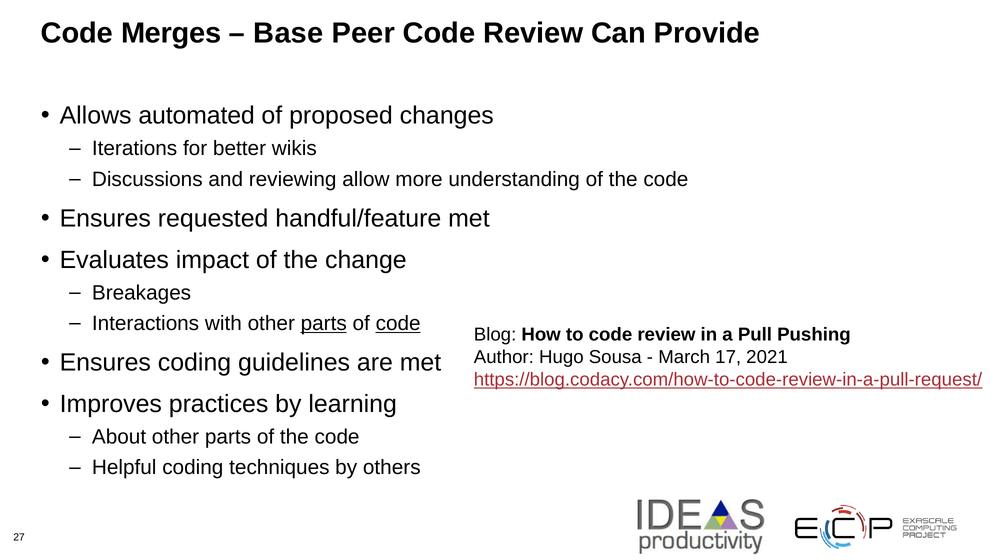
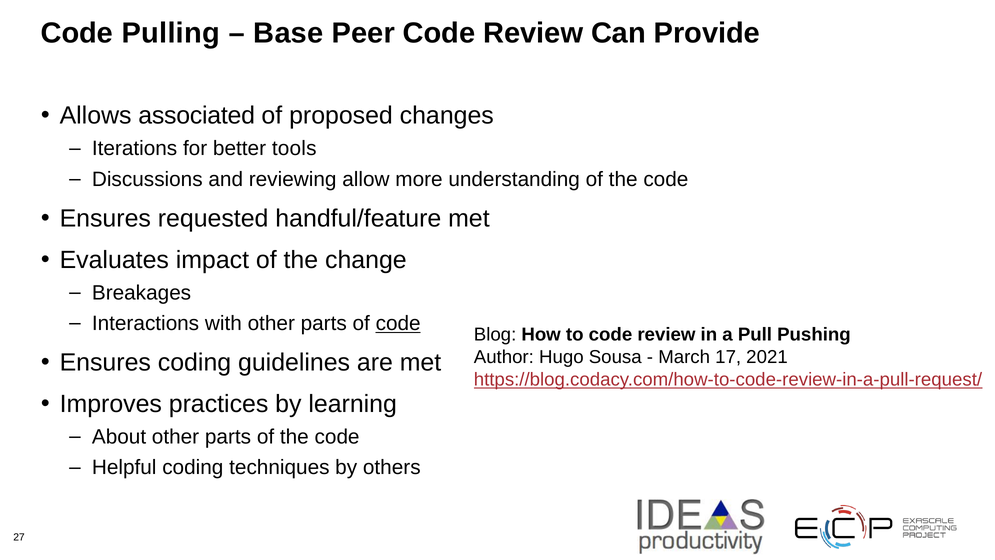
Merges: Merges -> Pulling
automated: automated -> associated
wikis: wikis -> tools
parts at (324, 323) underline: present -> none
